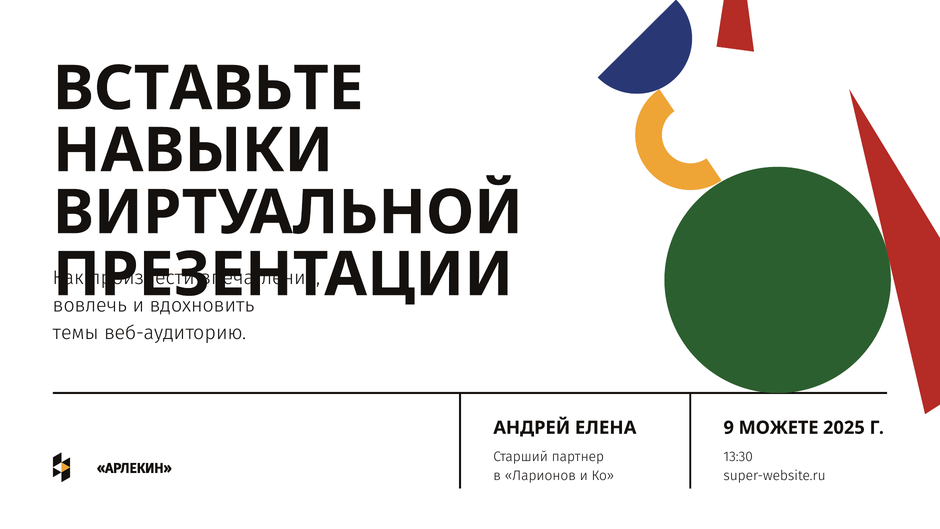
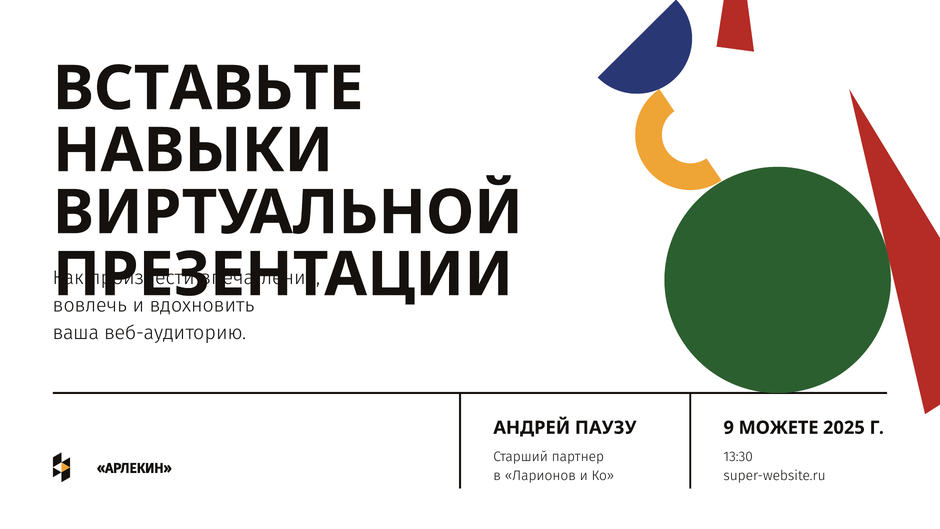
темы: темы -> ваша
ЕЛЕНА: ЕЛЕНА -> ПАУЗУ
